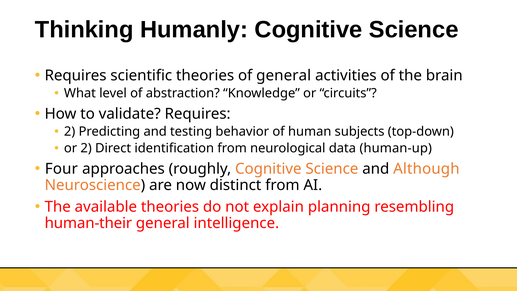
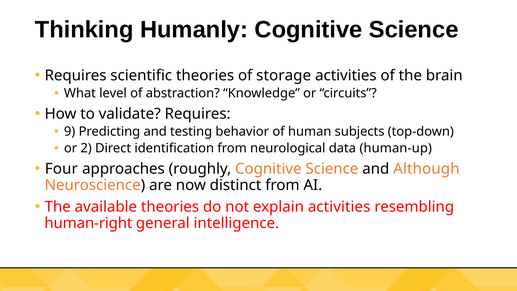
of general: general -> storage
2 at (70, 132): 2 -> 9
explain planning: planning -> activities
human-their: human-their -> human-right
